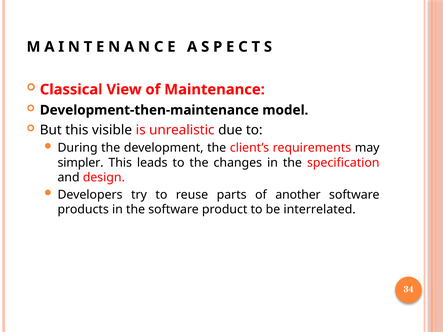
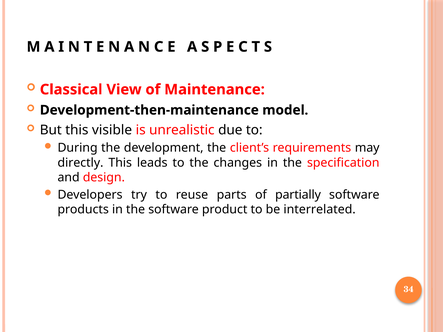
simpler: simpler -> directly
another: another -> partially
